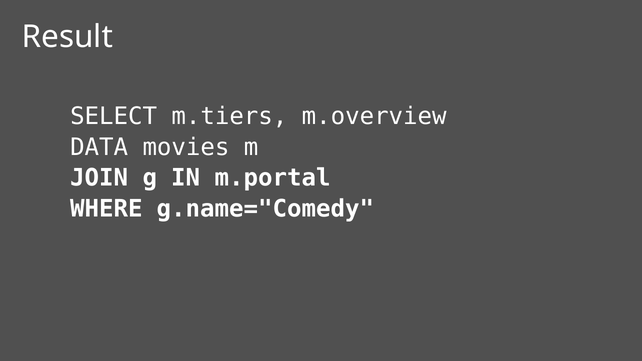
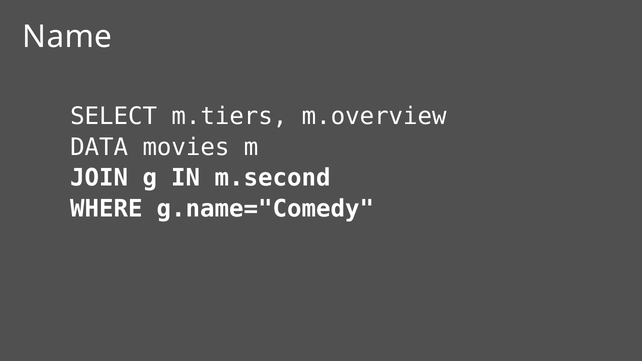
Result: Result -> Name
m.portal: m.portal -> m.second
